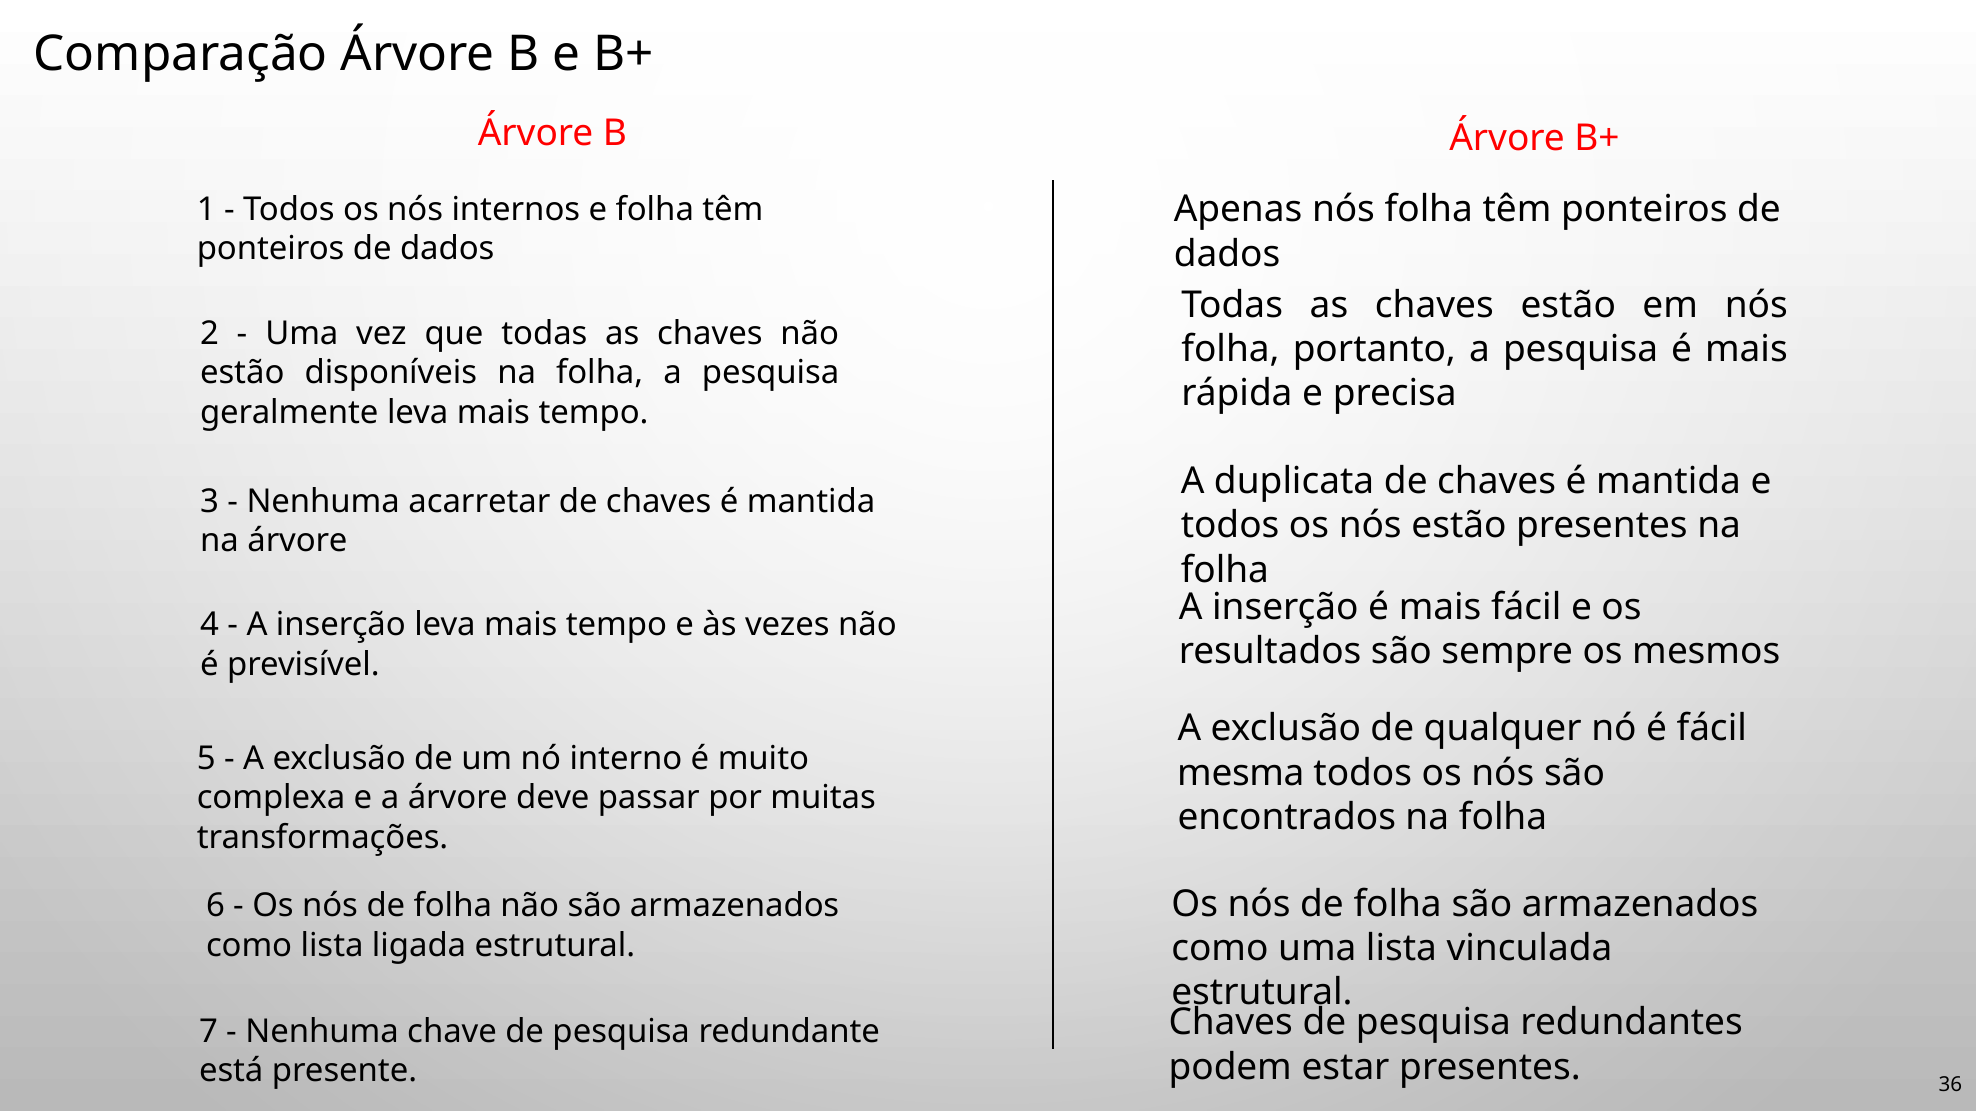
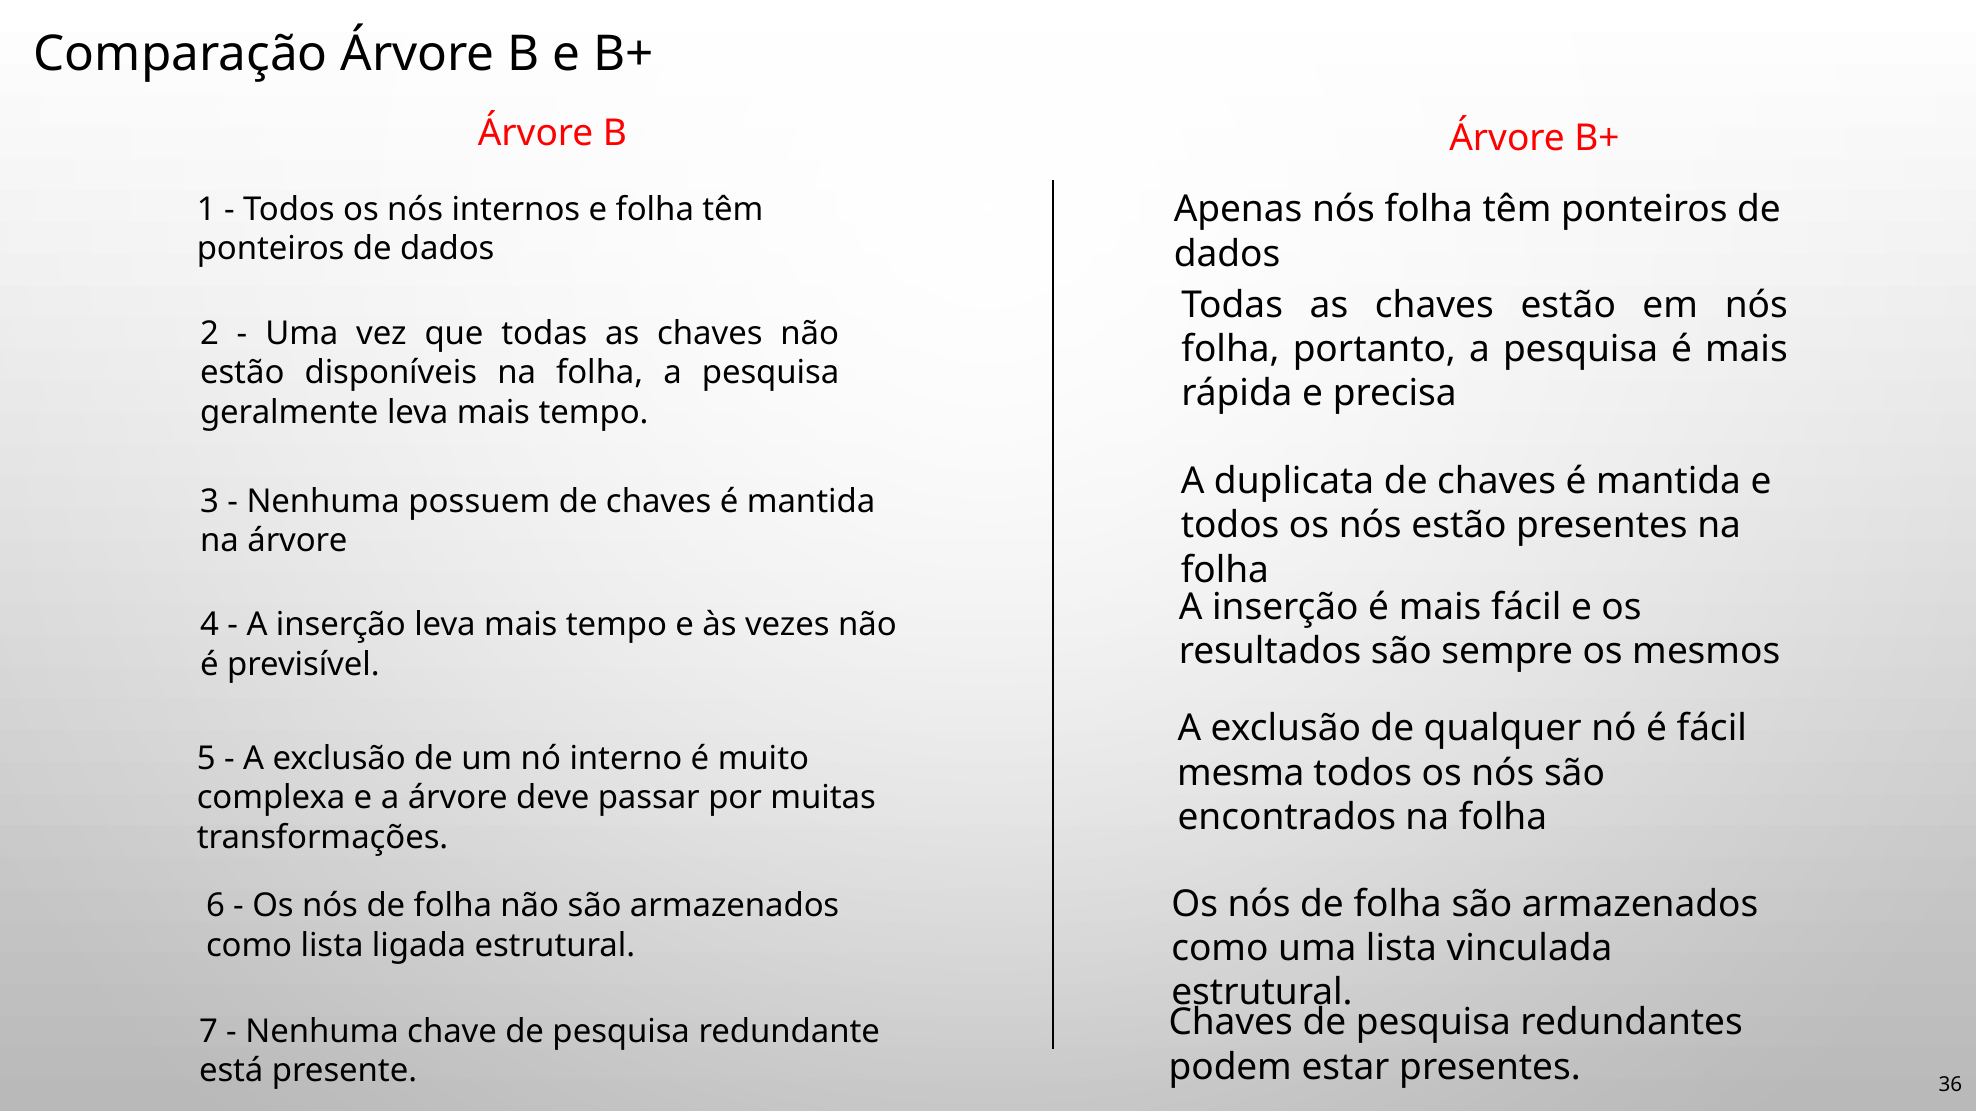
acarretar: acarretar -> possuem
